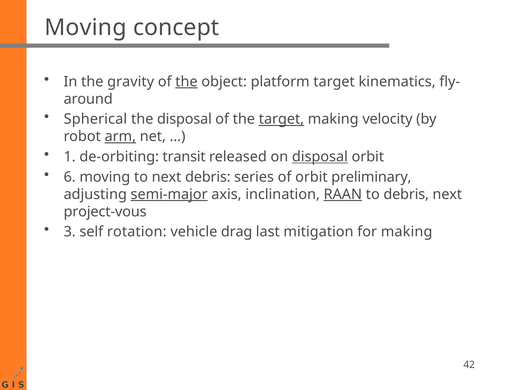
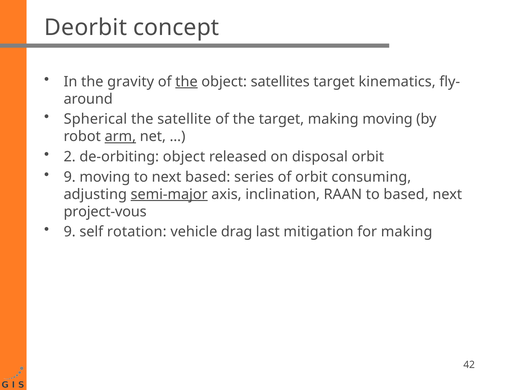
Moving at (86, 28): Moving -> Deorbit
platform: platform -> satellites
the disposal: disposal -> satellite
target at (281, 119) underline: present -> none
making velocity: velocity -> moving
1: 1 -> 2
de-orbiting transit: transit -> object
disposal at (320, 156) underline: present -> none
6 at (70, 177): 6 -> 9
next debris: debris -> based
preliminary: preliminary -> consuming
RAAN underline: present -> none
to debris: debris -> based
3 at (70, 231): 3 -> 9
